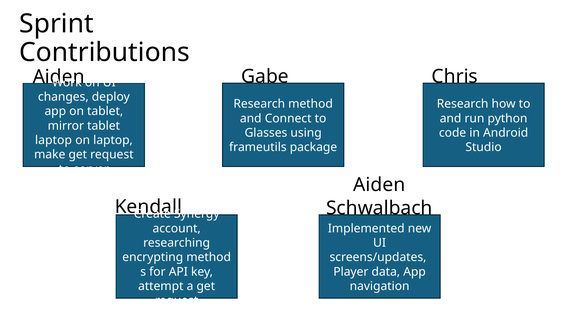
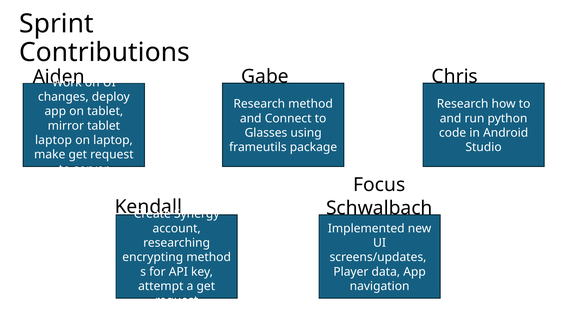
Aiden at (379, 185): Aiden -> Focus
